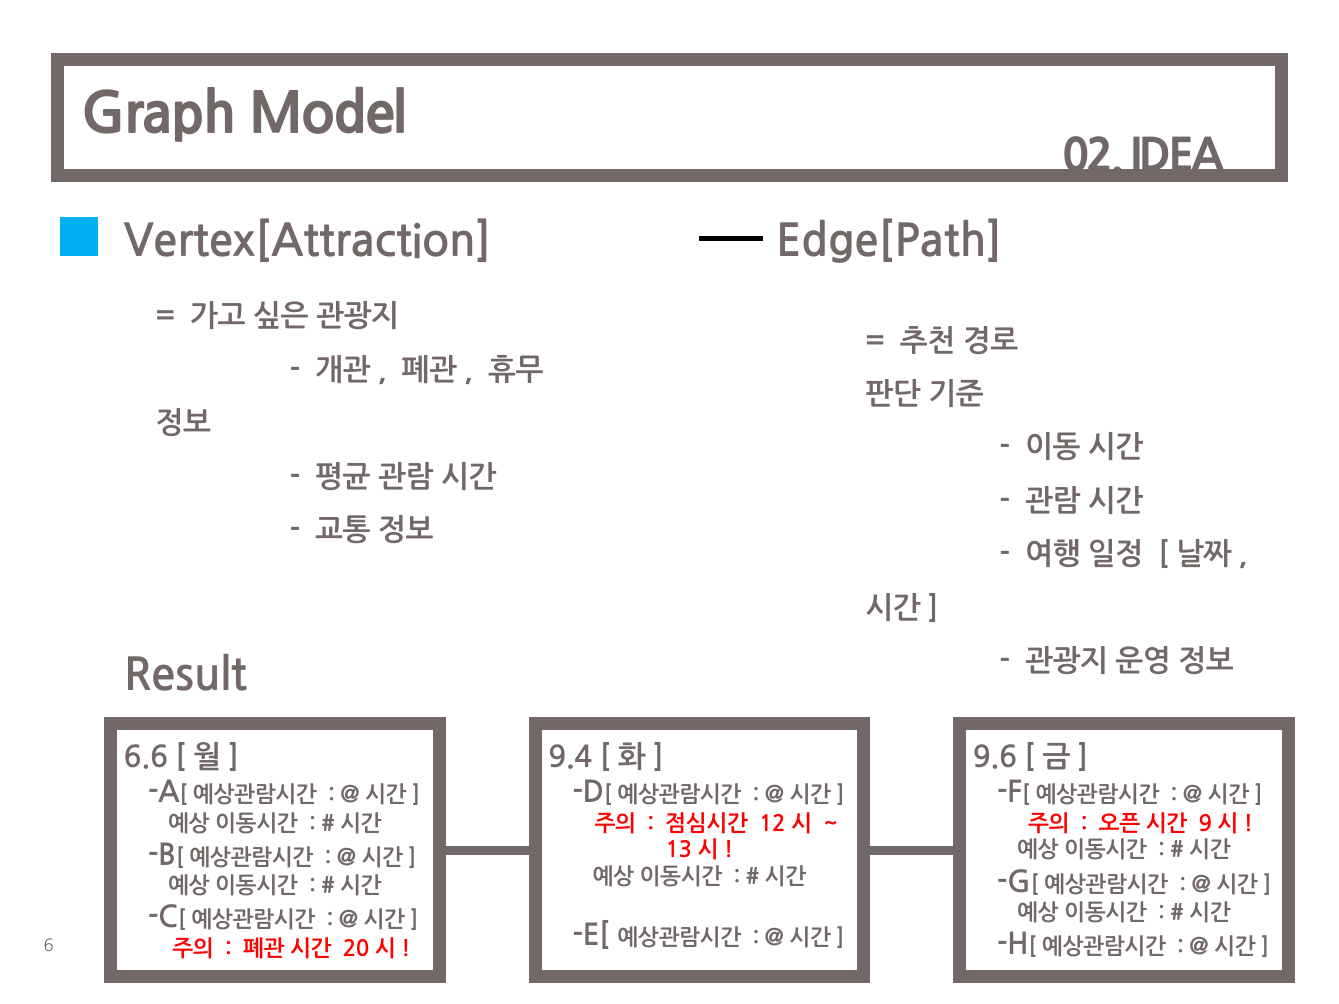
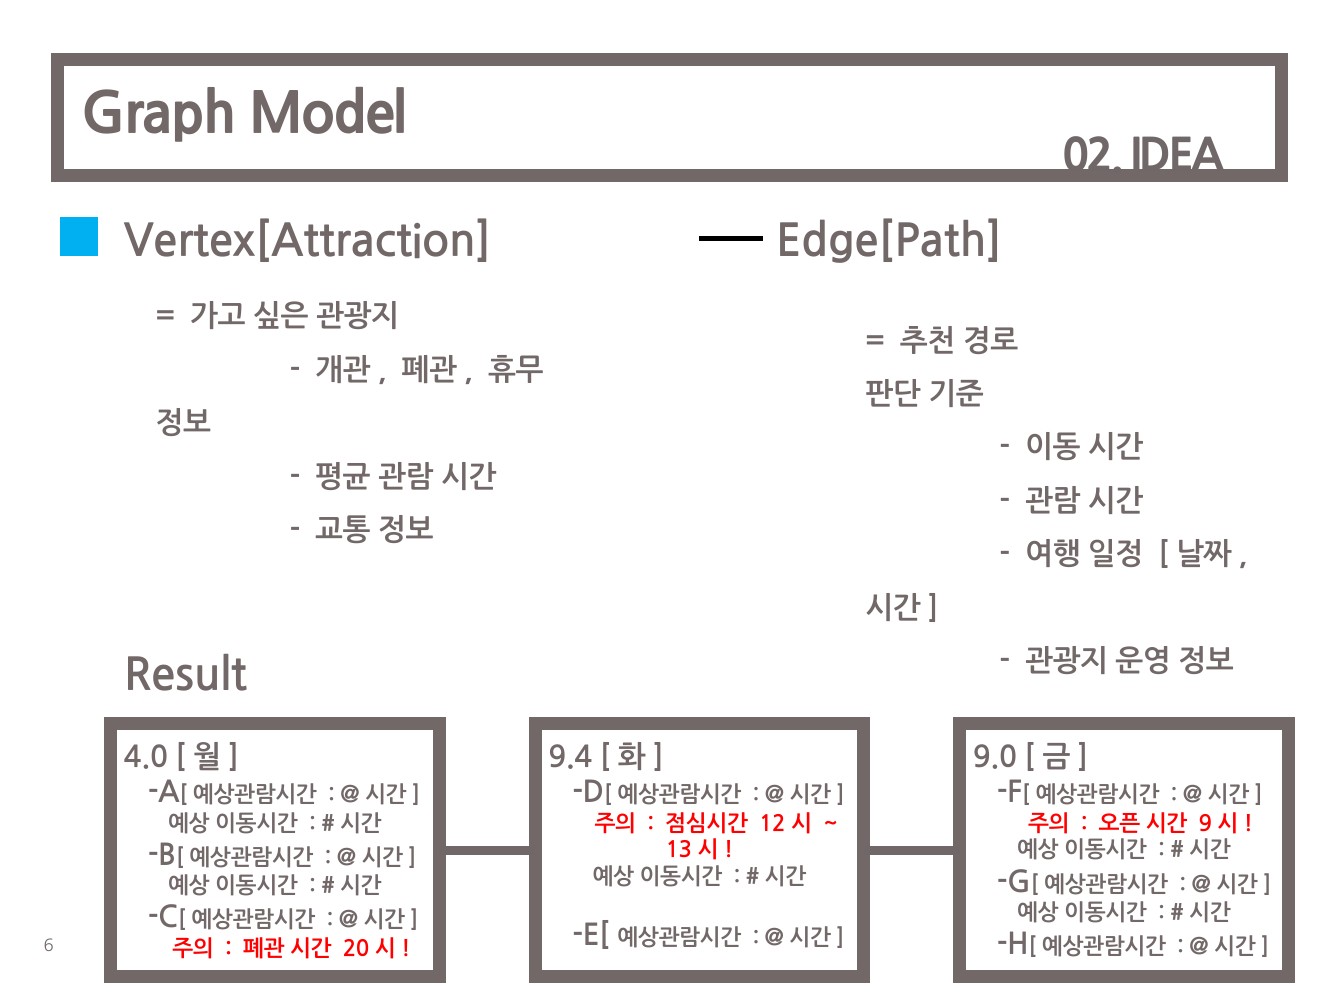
6.6: 6.6 -> 4.0
9.6: 9.6 -> 9.0
